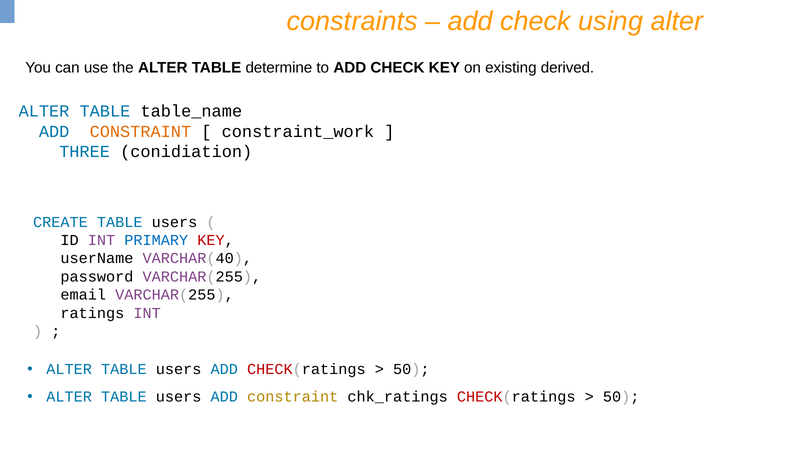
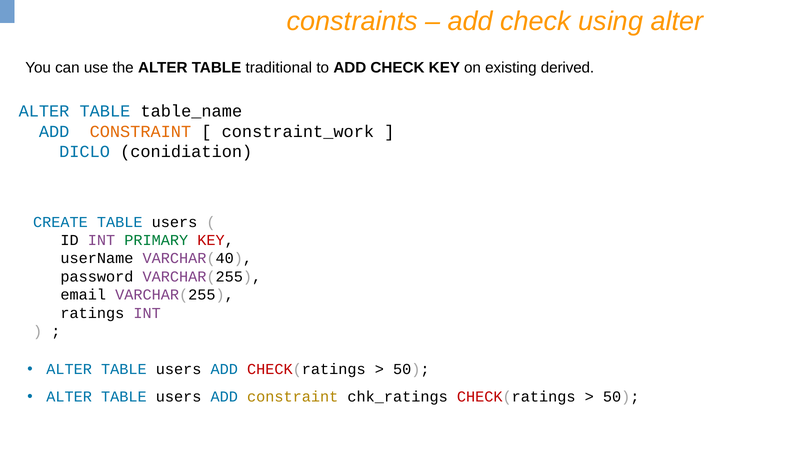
determine: determine -> traditional
THREE: THREE -> DICLO
PRIMARY colour: blue -> green
